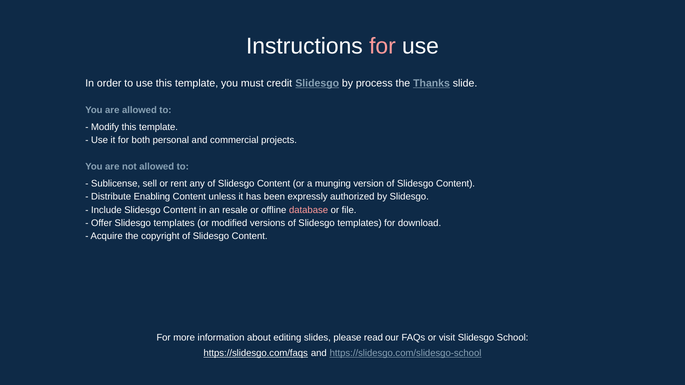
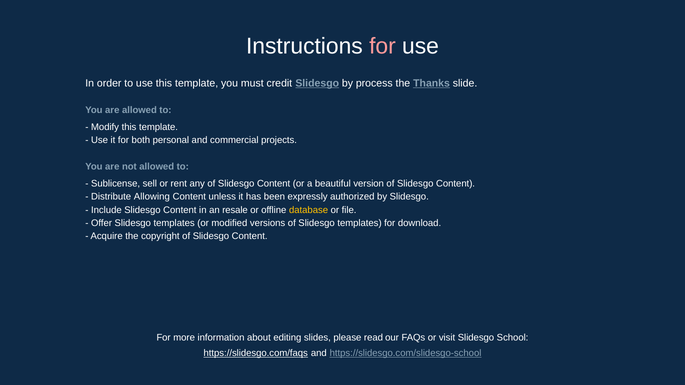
munging: munging -> beautiful
Enabling: Enabling -> Allowing
database colour: pink -> yellow
